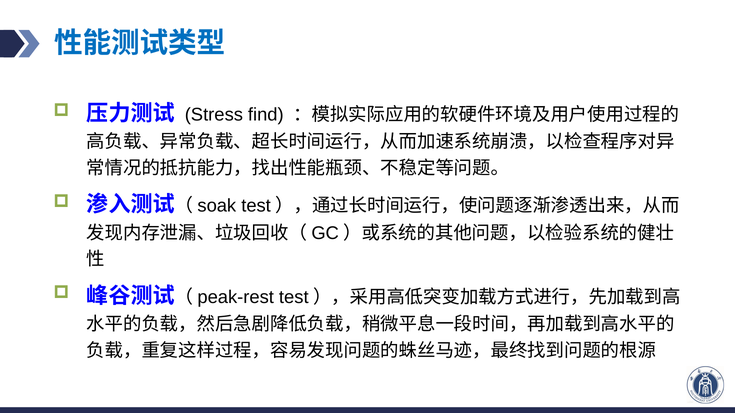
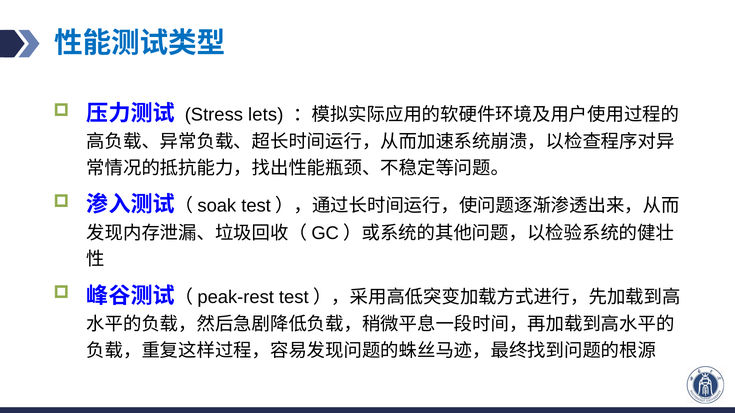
find: find -> lets
